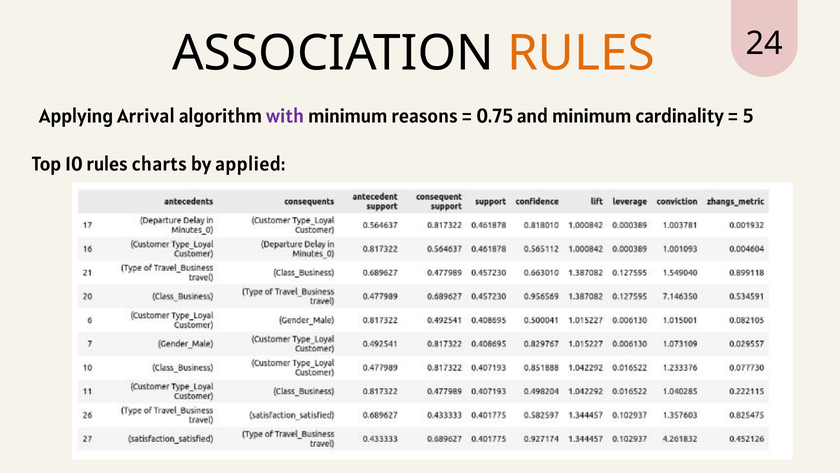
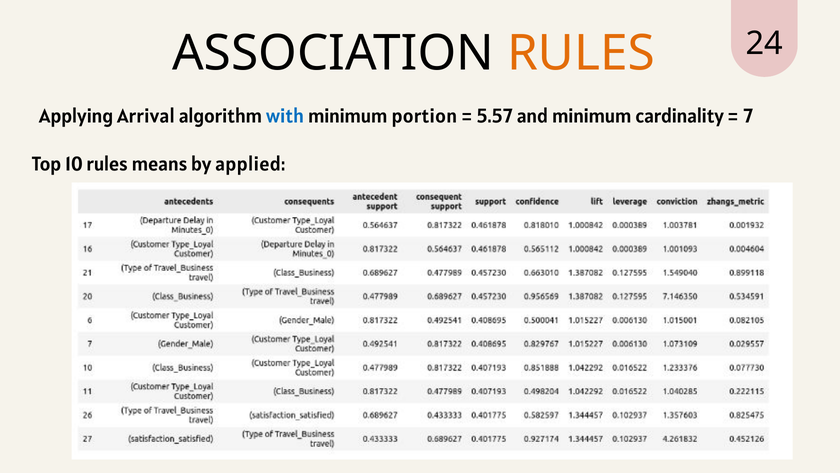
with colour: purple -> blue
reasons: reasons -> portion
0.75: 0.75 -> 5.57
5: 5 -> 7
charts: charts -> means
